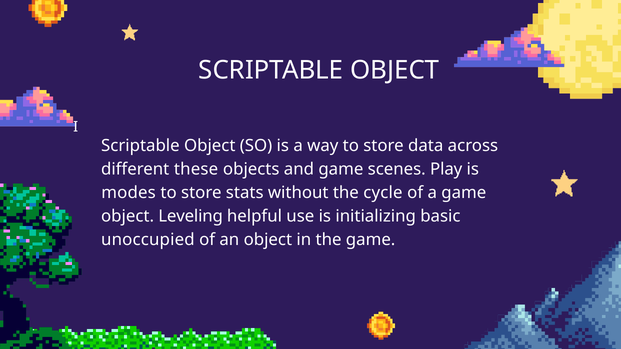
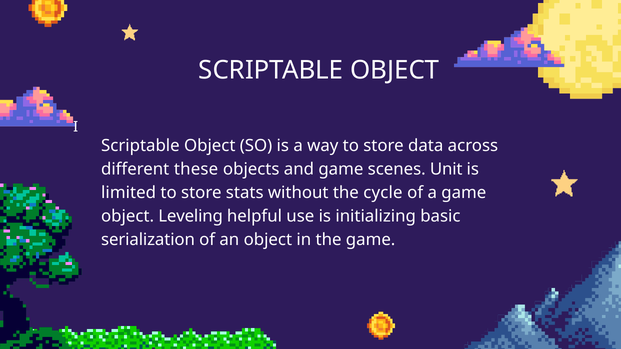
Play: Play -> Unit
modes: modes -> limited
unoccupied: unoccupied -> serialization
